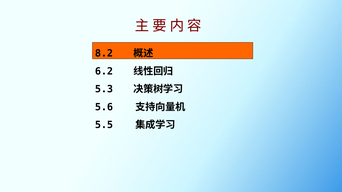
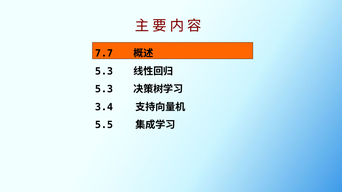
8.2: 8.2 -> 7.7
6.2 at (104, 71): 6.2 -> 5.3
5.6: 5.6 -> 3.4
